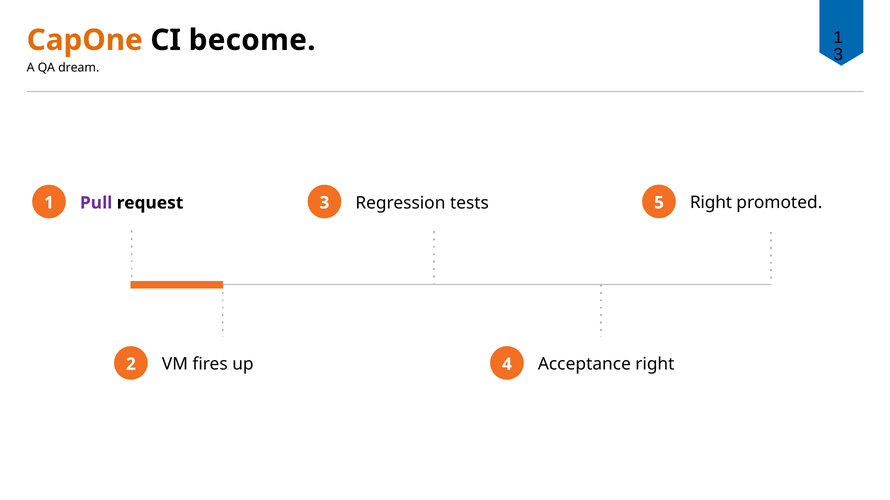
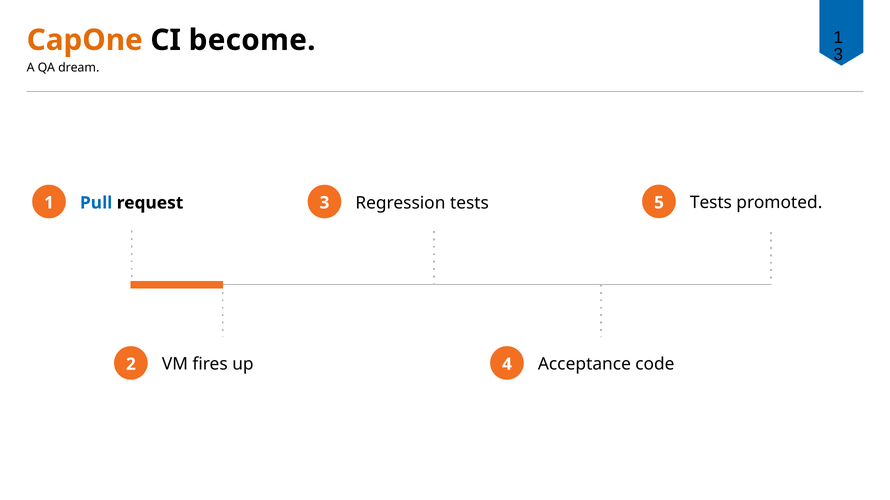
Right at (711, 203): Right -> Tests
Pull colour: purple -> blue
Acceptance right: right -> code
